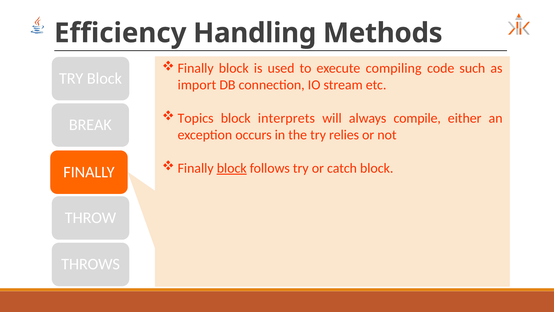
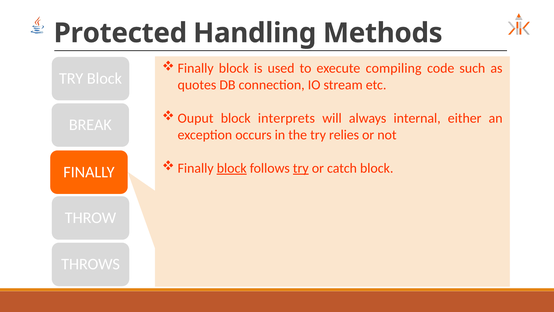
Efficiency: Efficiency -> Protected
import: import -> quotes
Topics: Topics -> Ouput
compile: compile -> internal
try at (301, 168) underline: none -> present
